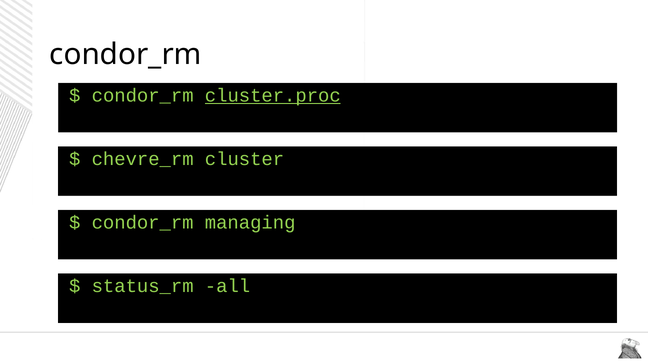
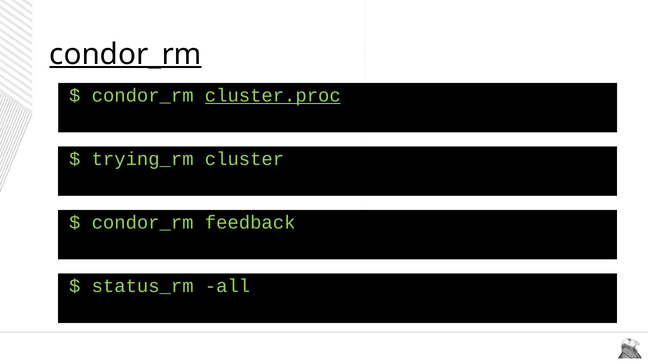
condor_rm at (126, 54) underline: none -> present
chevre_rm: chevre_rm -> trying_rm
managing: managing -> feedback
